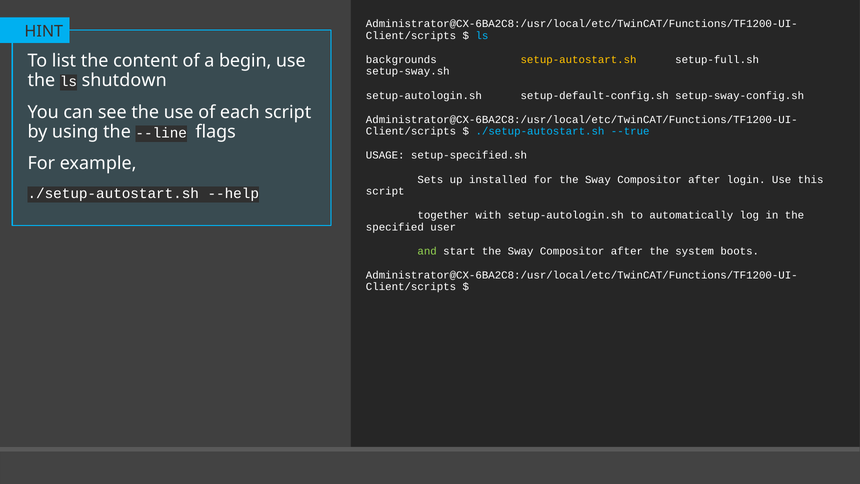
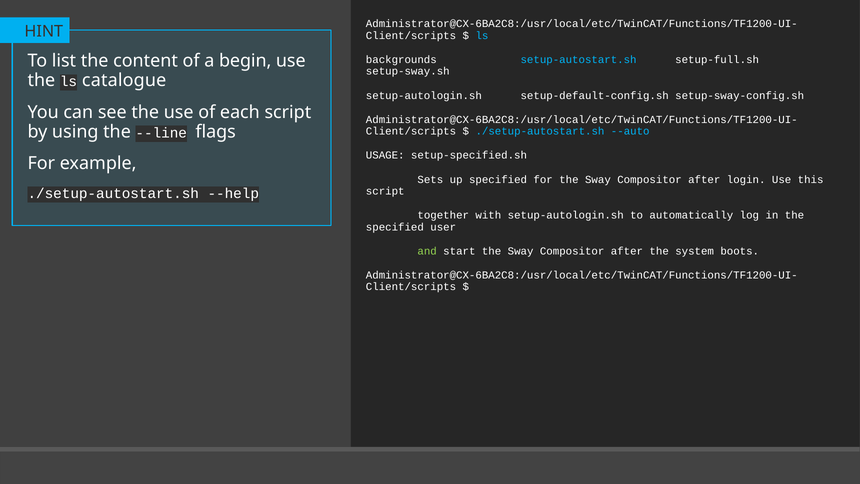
setup-autostart.sh colour: yellow -> light blue
shutdown: shutdown -> catalogue
--true: --true -> --auto
up installed: installed -> specified
